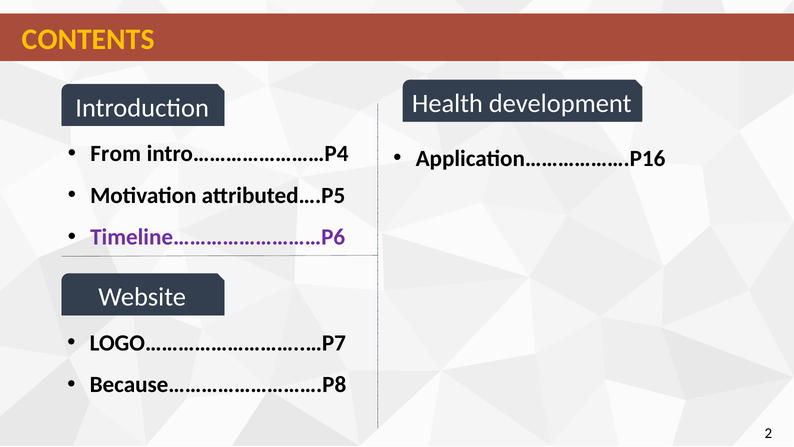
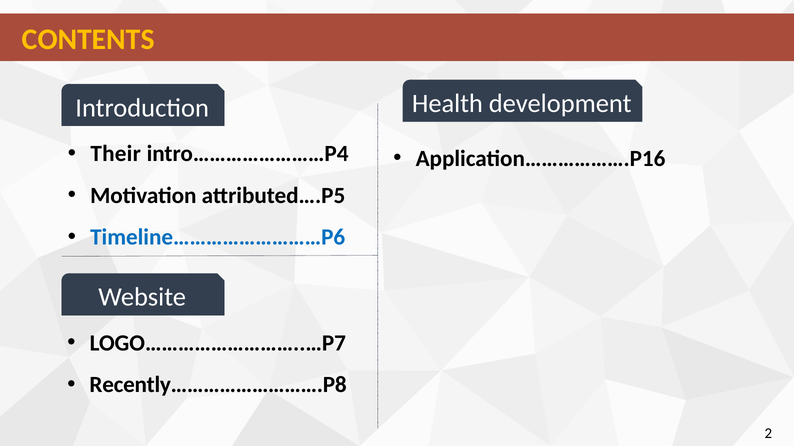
From: From -> Their
Timeline………………………P6 colour: purple -> blue
Because……………………….P8: Because……………………….P8 -> Recently……………………….P8
